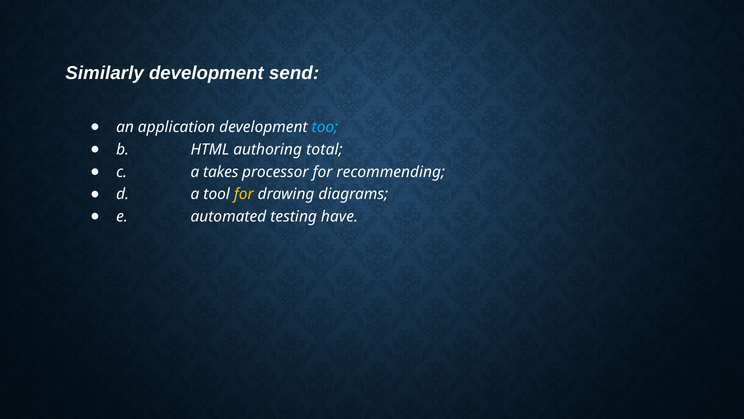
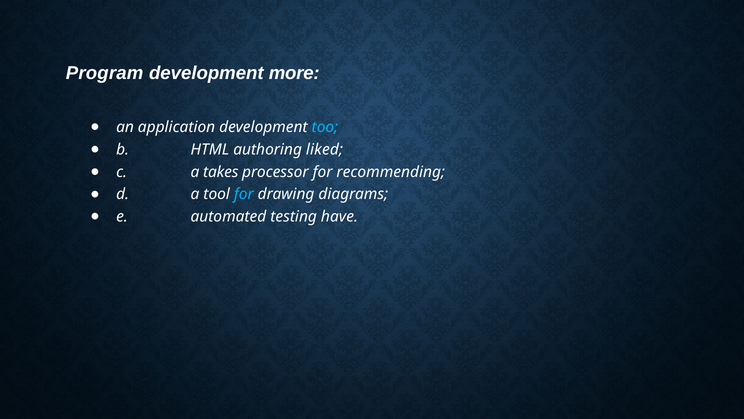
Similarly: Similarly -> Program
send: send -> more
total: total -> liked
for at (244, 194) colour: yellow -> light blue
